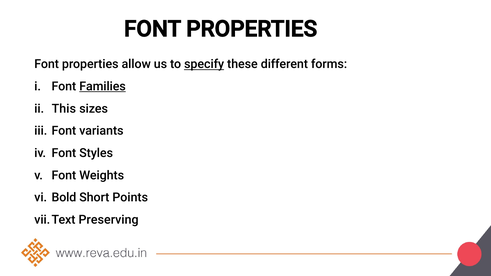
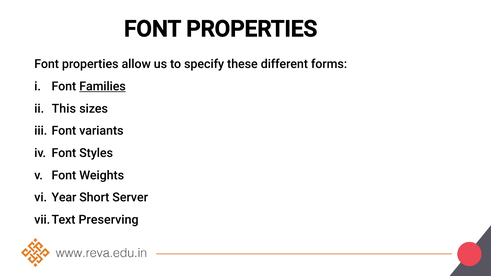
specify underline: present -> none
Bold: Bold -> Year
Points: Points -> Server
